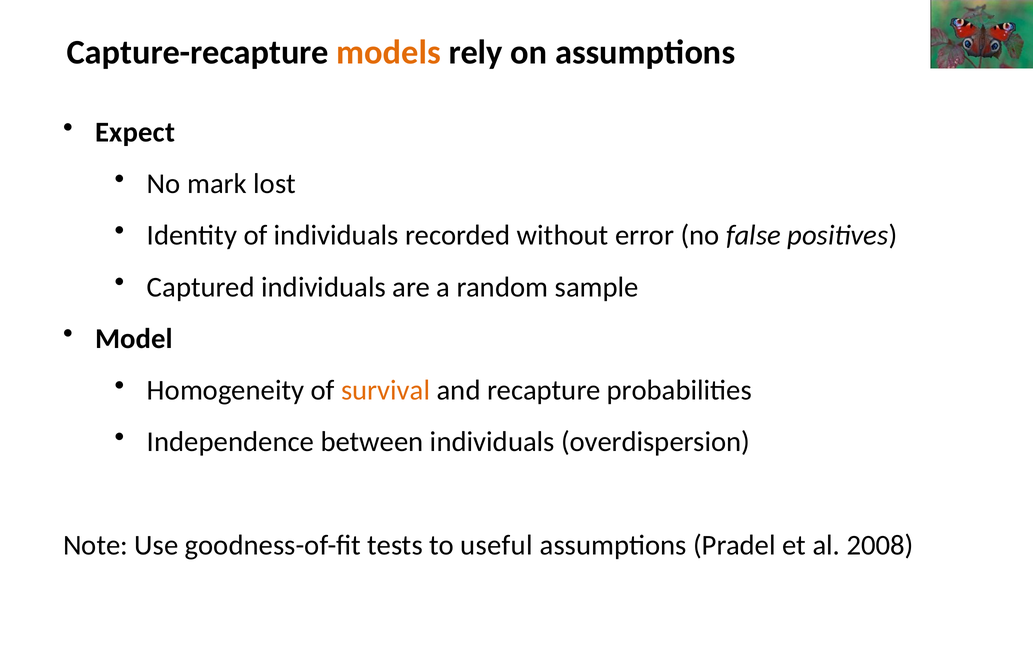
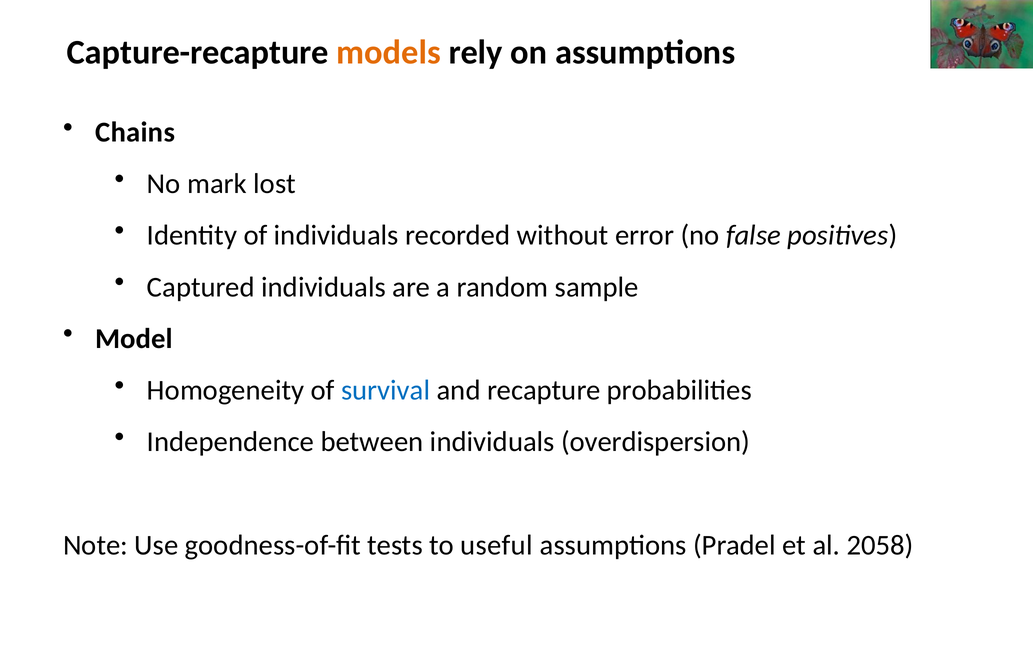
Expect: Expect -> Chains
survival colour: orange -> blue
2008: 2008 -> 2058
